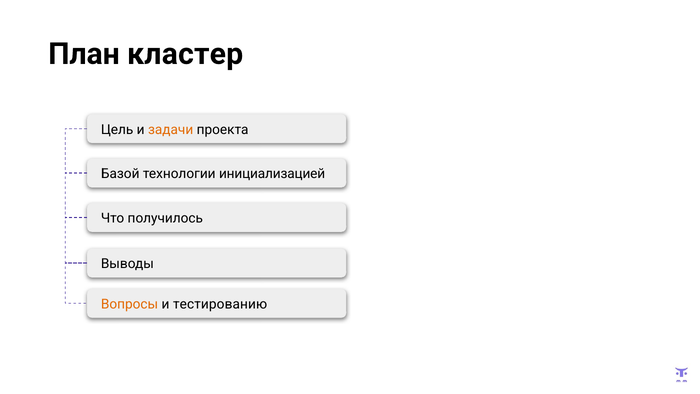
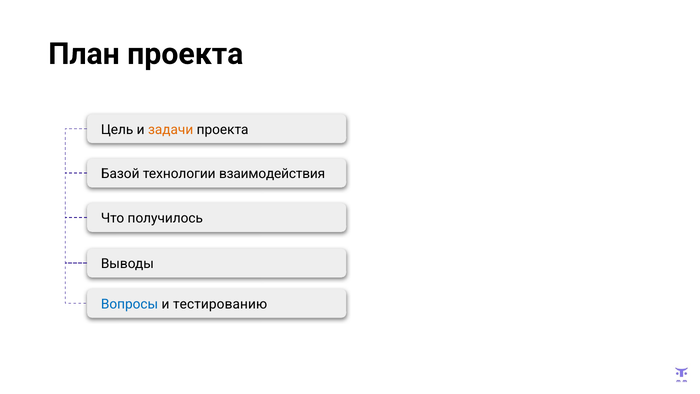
План кластер: кластер -> проекта
инициализацией: инициализацией -> взаимодействия
Вопросы colour: orange -> blue
